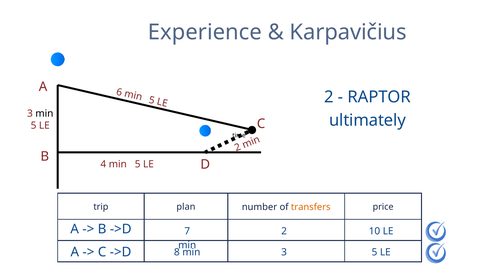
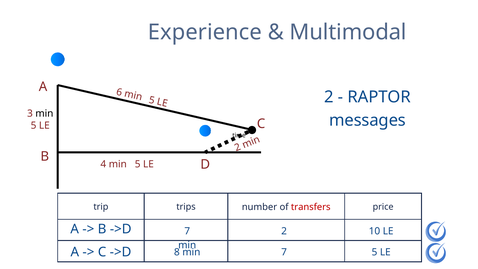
Karpavičius: Karpavičius -> Multimodal
ultimately: ultimately -> messages
plan: plan -> trips
transfers colour: orange -> red
min 3: 3 -> 7
